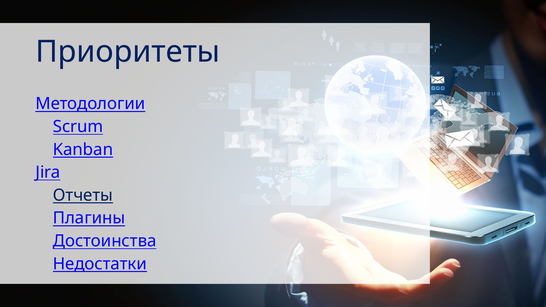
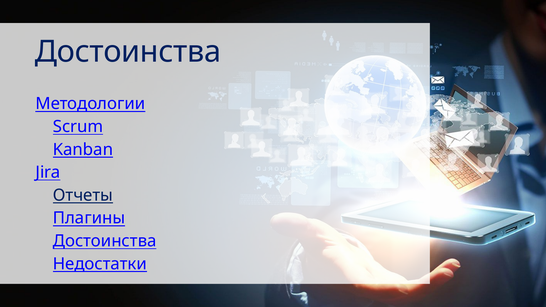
Приоритеты at (128, 52): Приоритеты -> Достоинства
